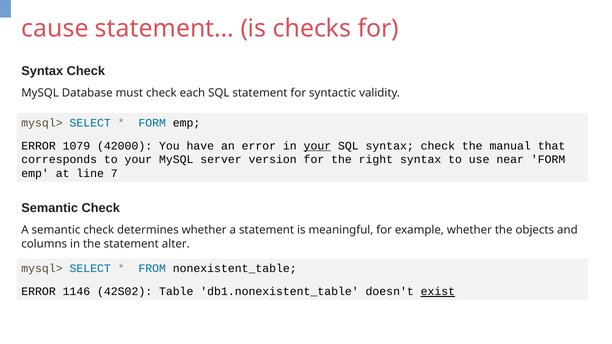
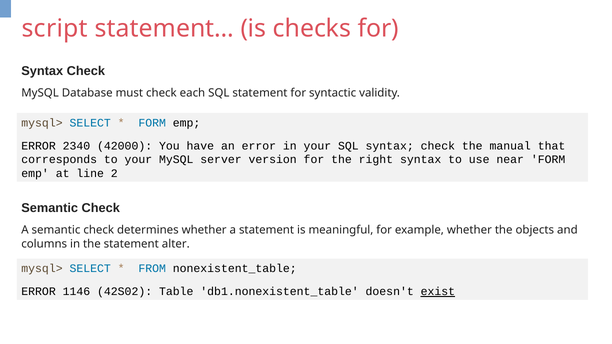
cause: cause -> script
1079: 1079 -> 2340
your at (317, 146) underline: present -> none
7: 7 -> 2
